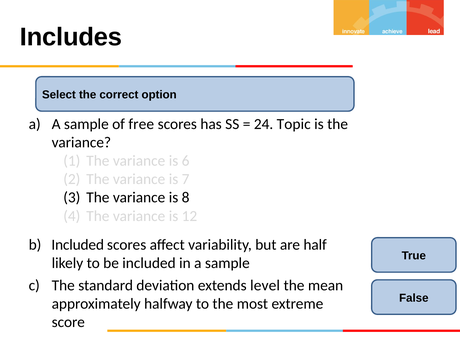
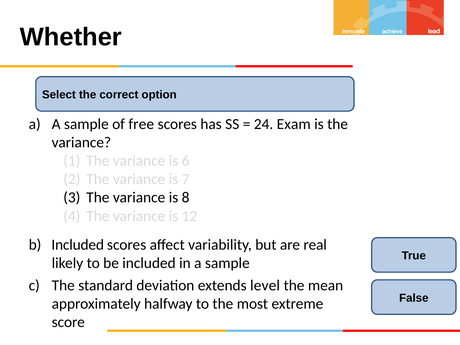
Includes: Includes -> Whether
Topic: Topic -> Exam
half: half -> real
